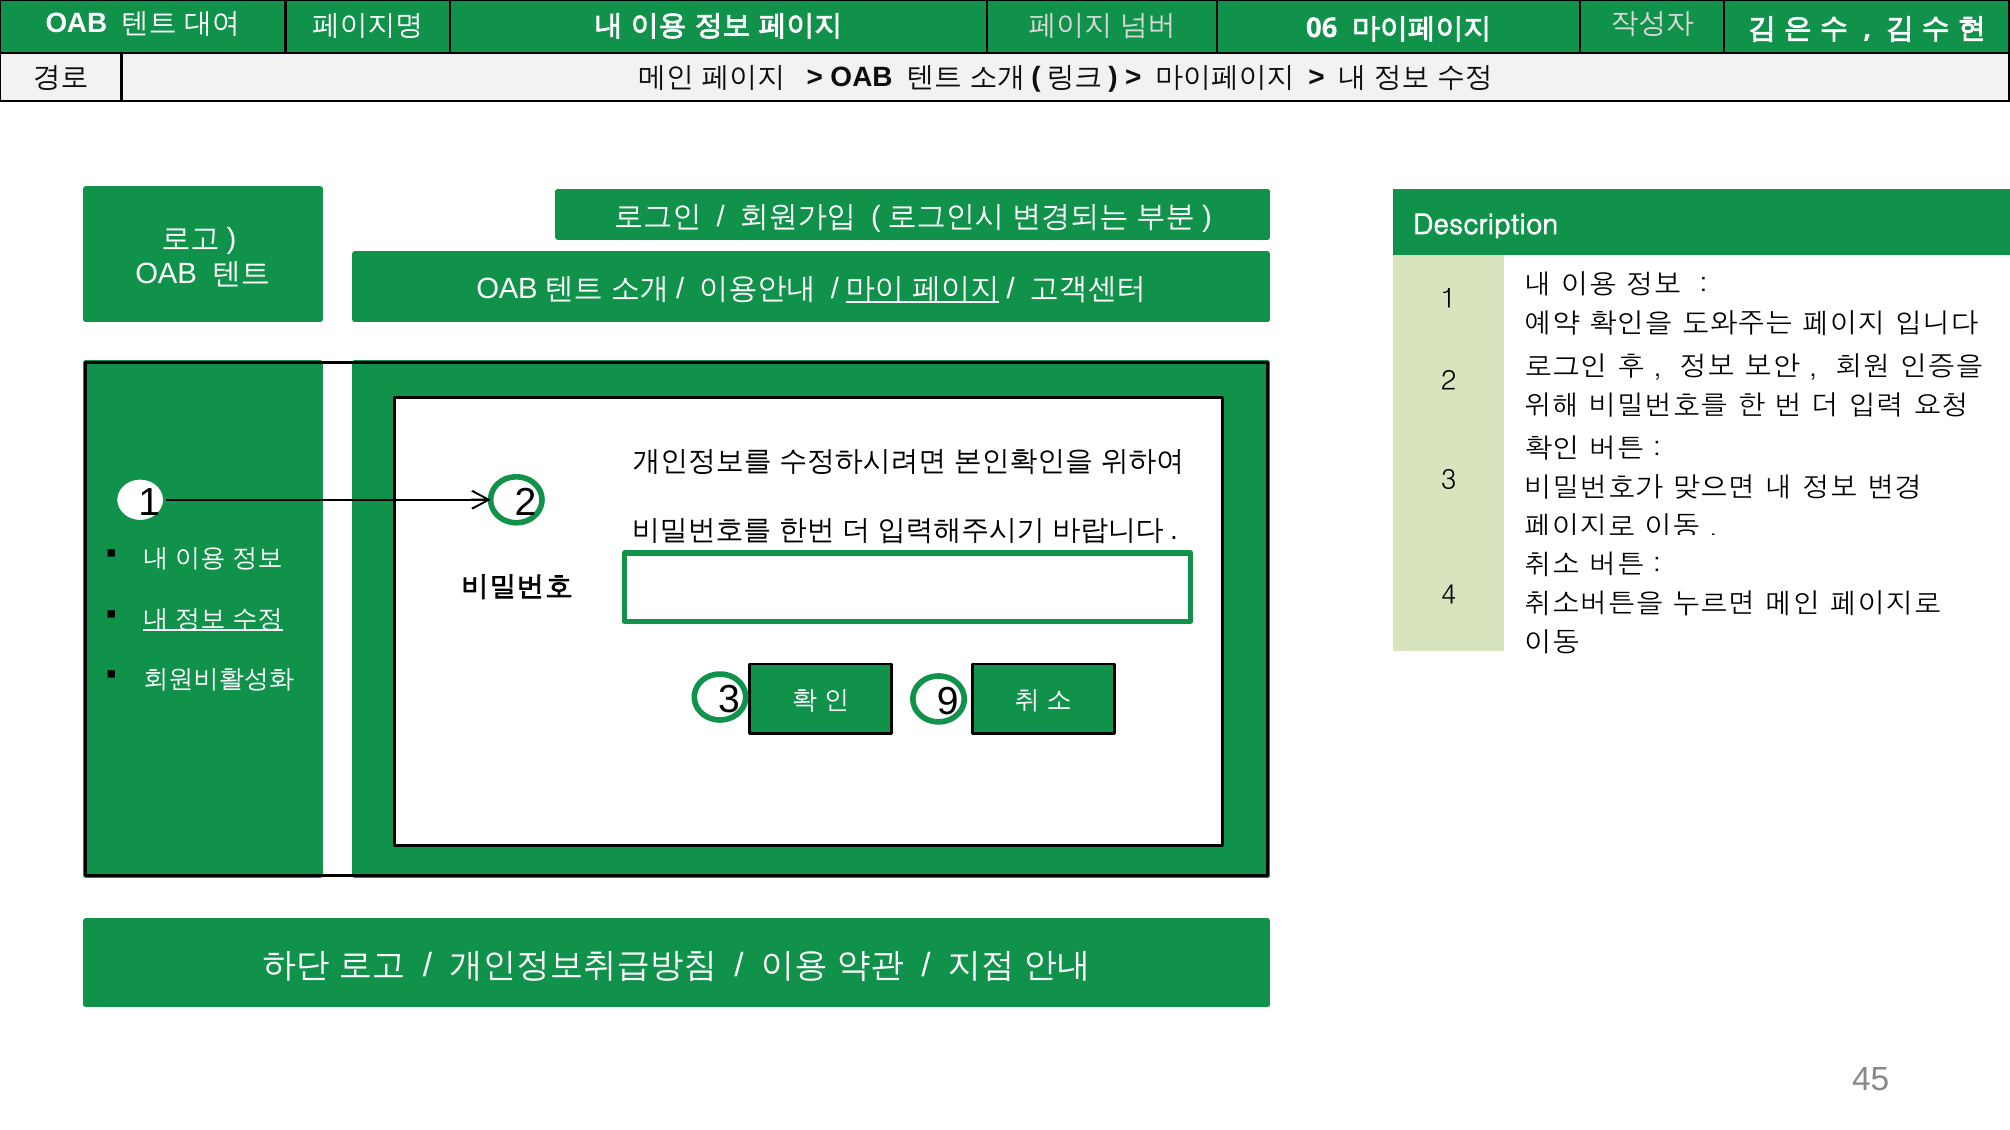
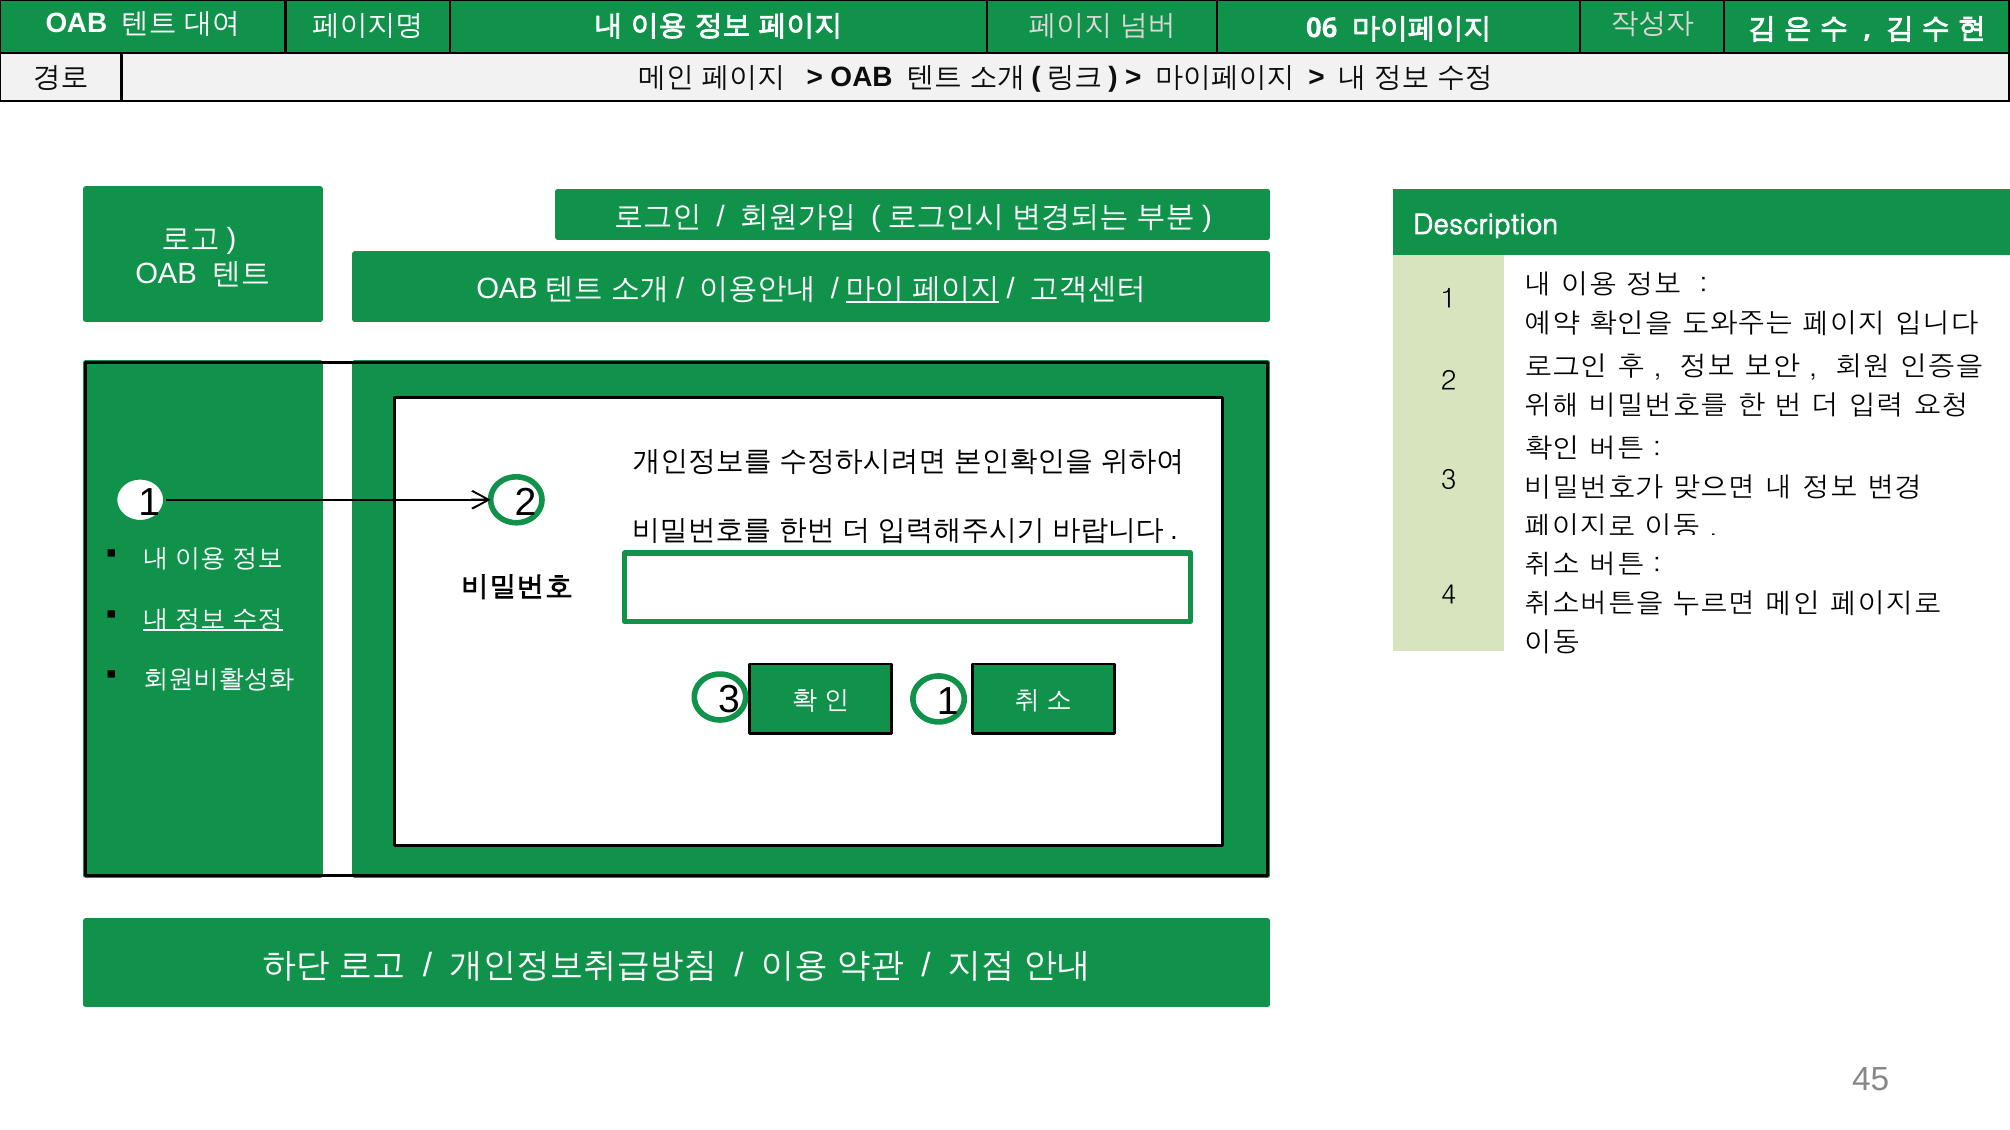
3 9: 9 -> 1
